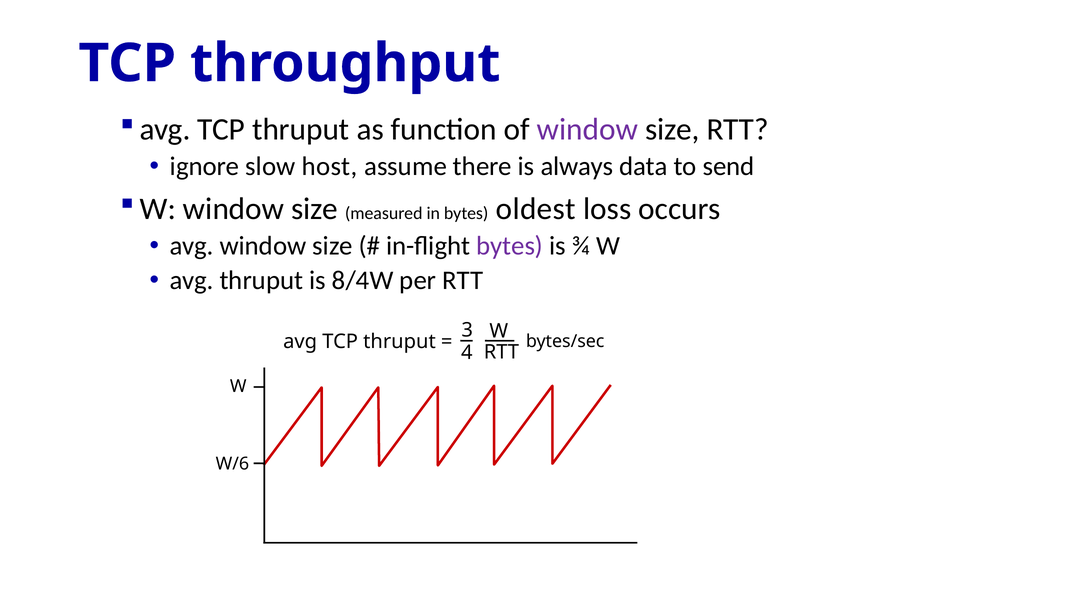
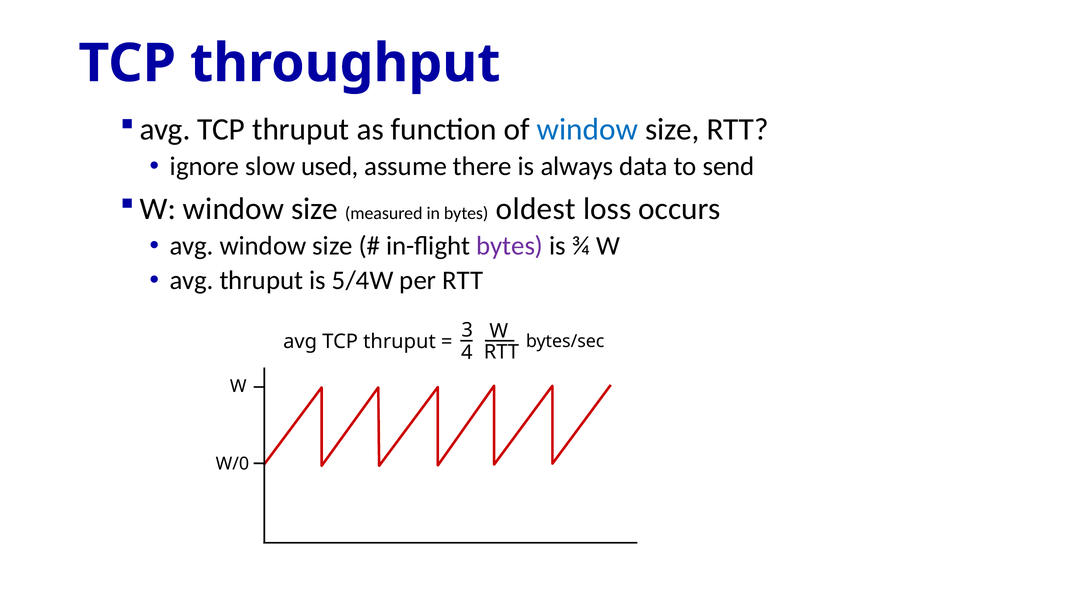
window at (587, 129) colour: purple -> blue
host: host -> used
8/4W: 8/4W -> 5/4W
W/6: W/6 -> W/0
